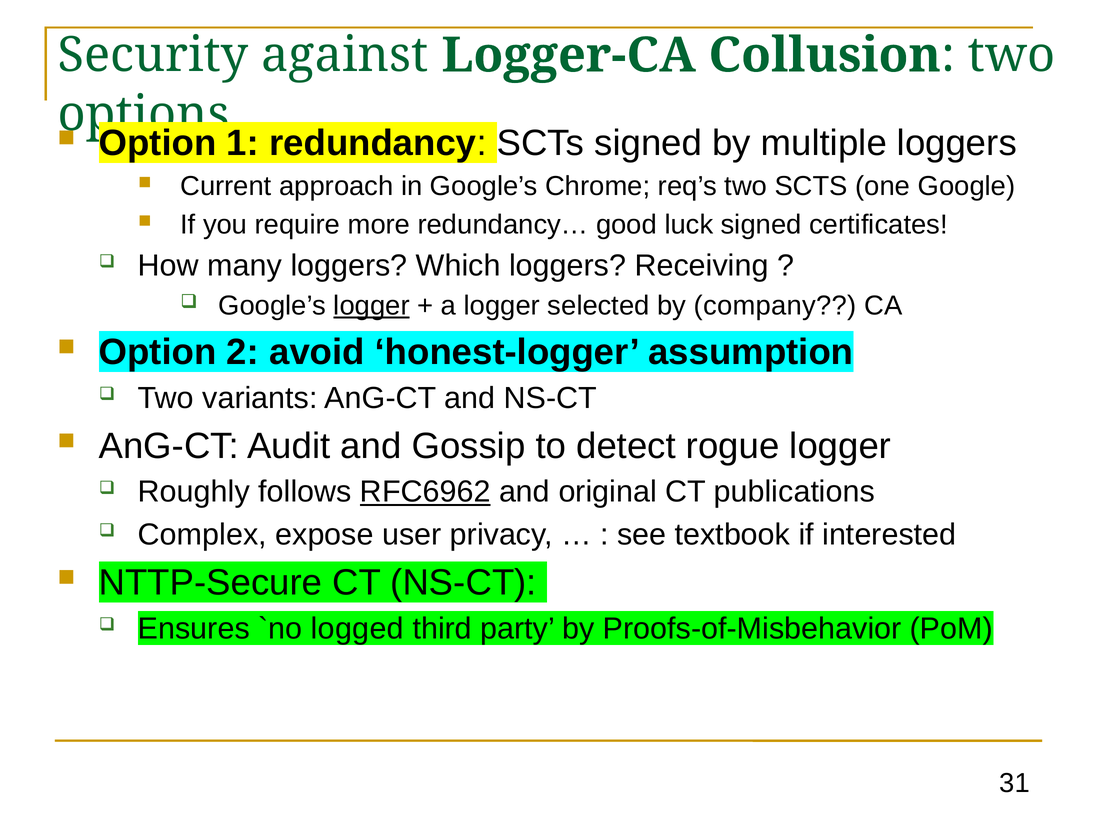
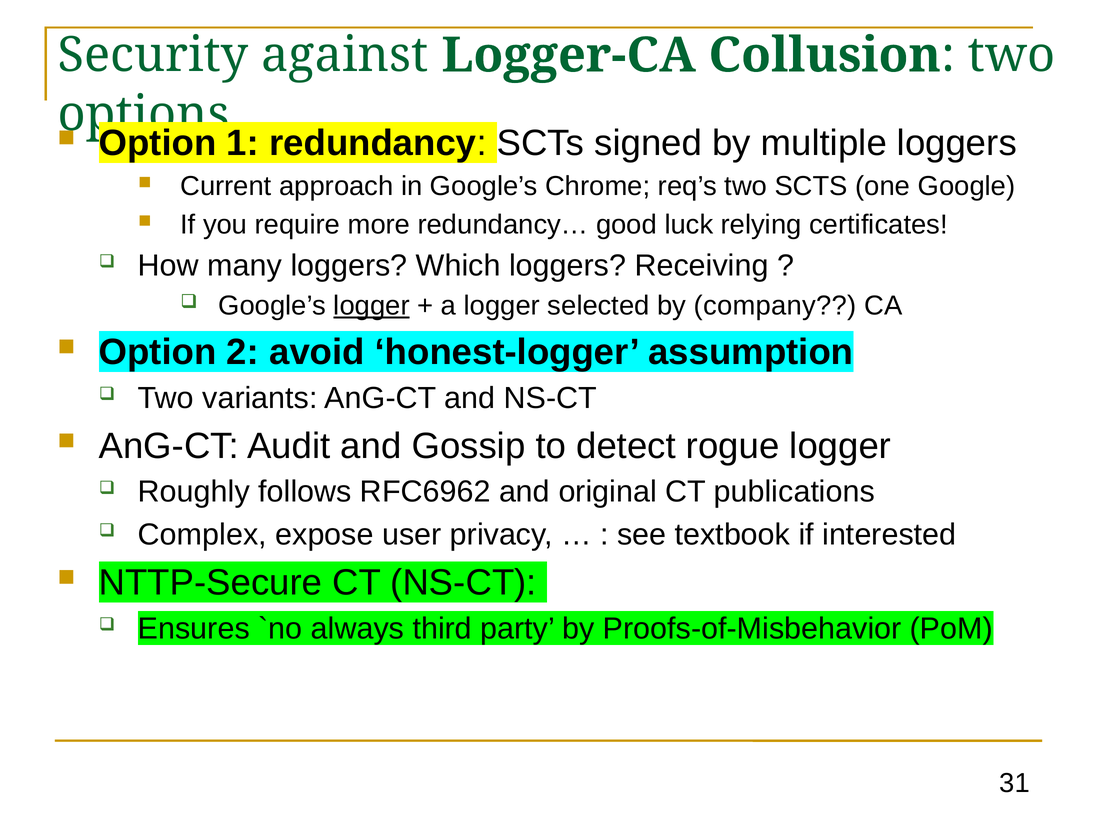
luck signed: signed -> relying
RFC6962 underline: present -> none
logged: logged -> always
